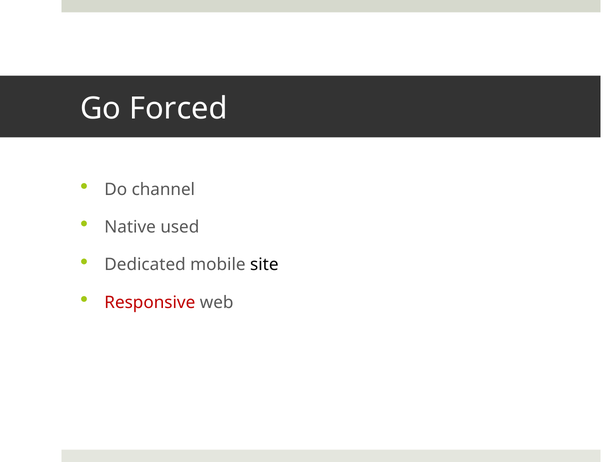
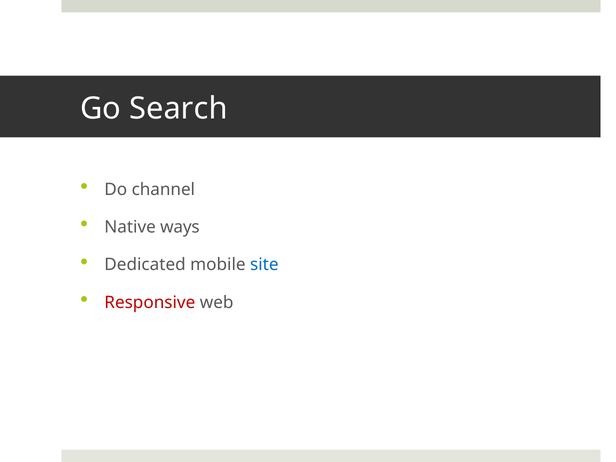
Forced: Forced -> Search
used: used -> ways
site colour: black -> blue
